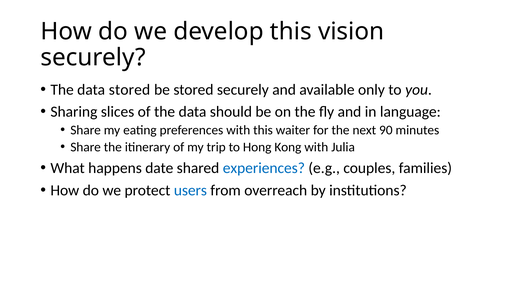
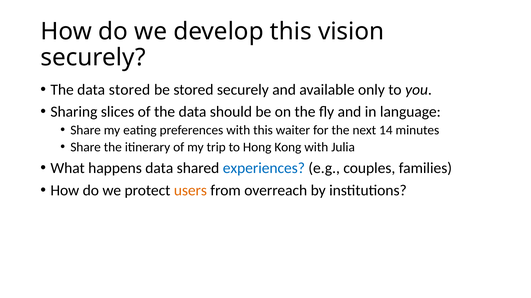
90: 90 -> 14
happens date: date -> data
users colour: blue -> orange
